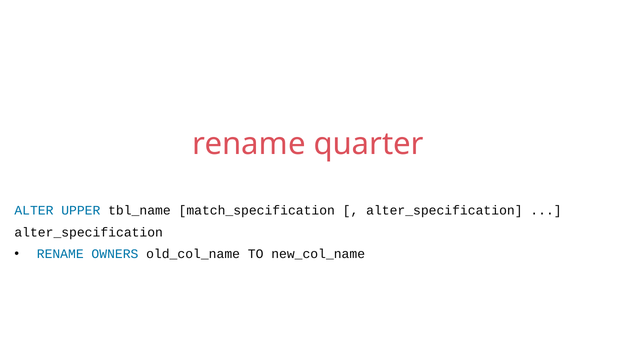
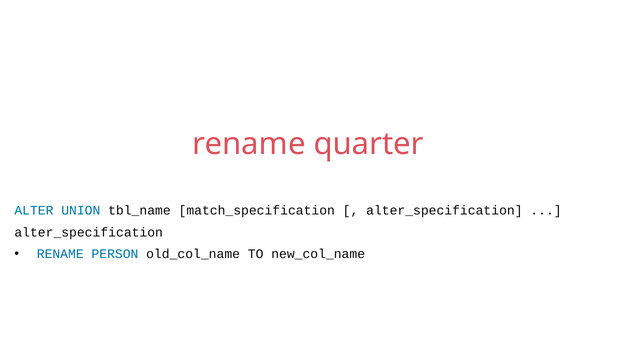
UPPER: UPPER -> UNION
OWNERS: OWNERS -> PERSON
